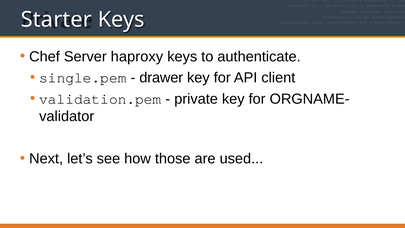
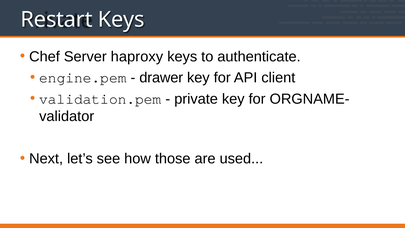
Starter: Starter -> Restart
single.pem: single.pem -> engine.pem
